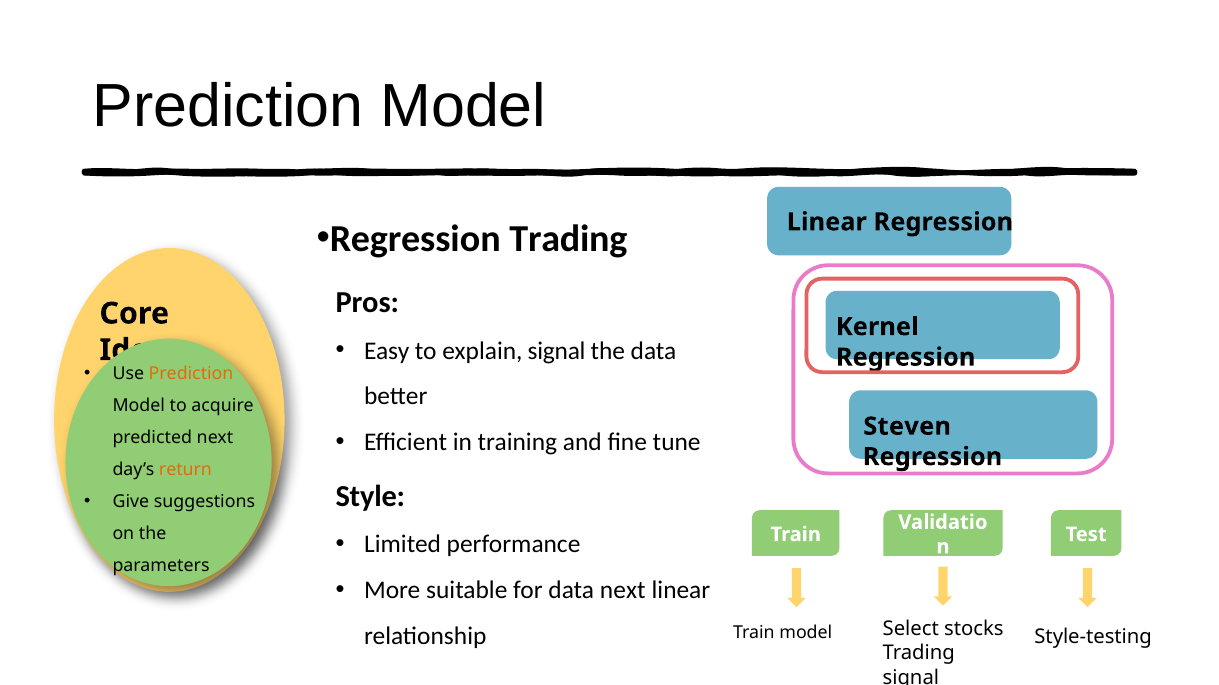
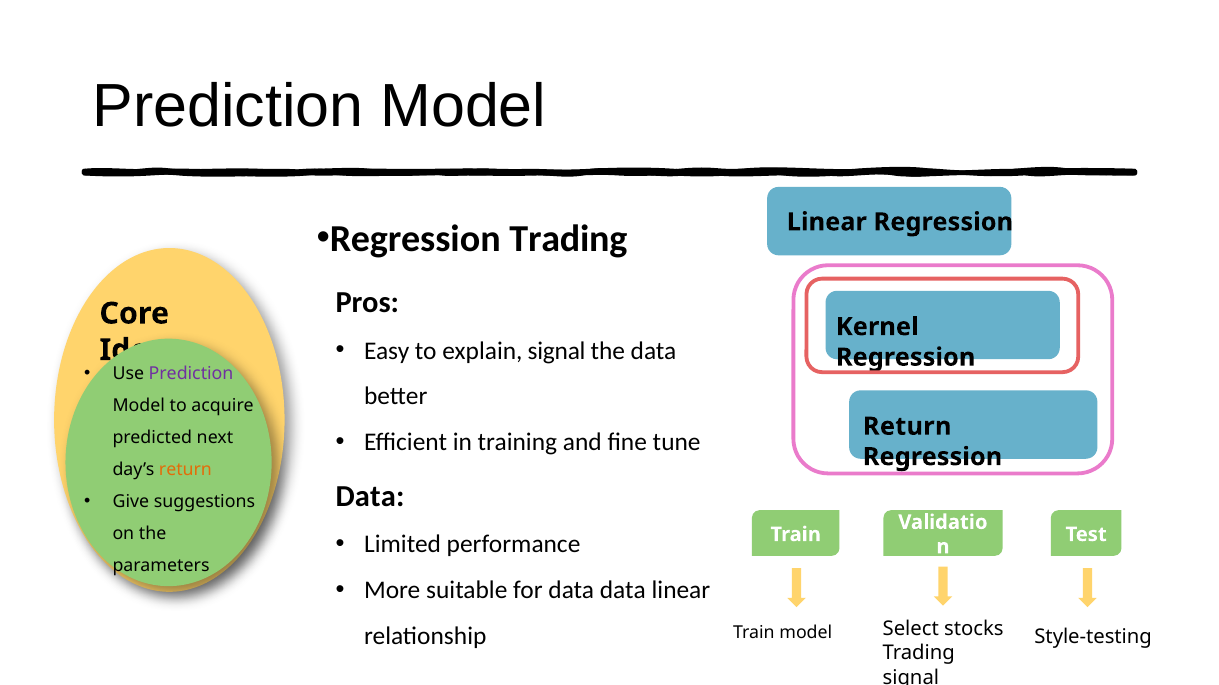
Prediction at (191, 374) colour: orange -> purple
Steven at (907, 427): Steven -> Return
Style at (370, 497): Style -> Data
data next: next -> data
